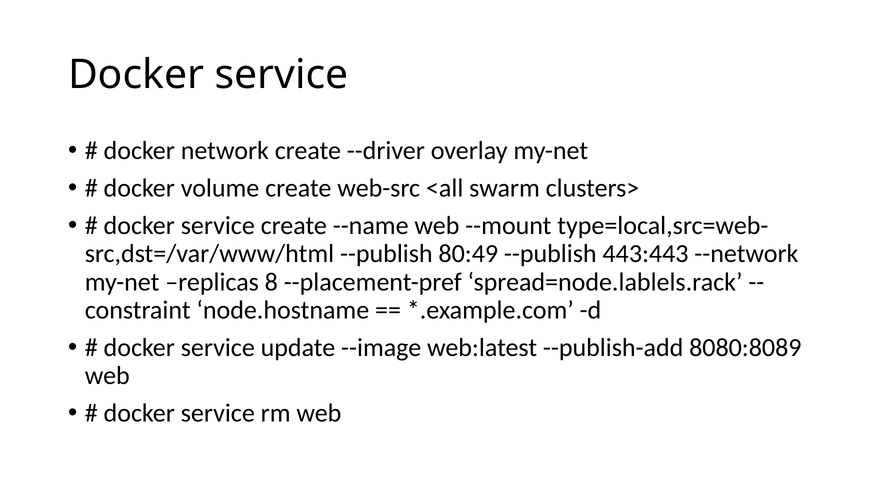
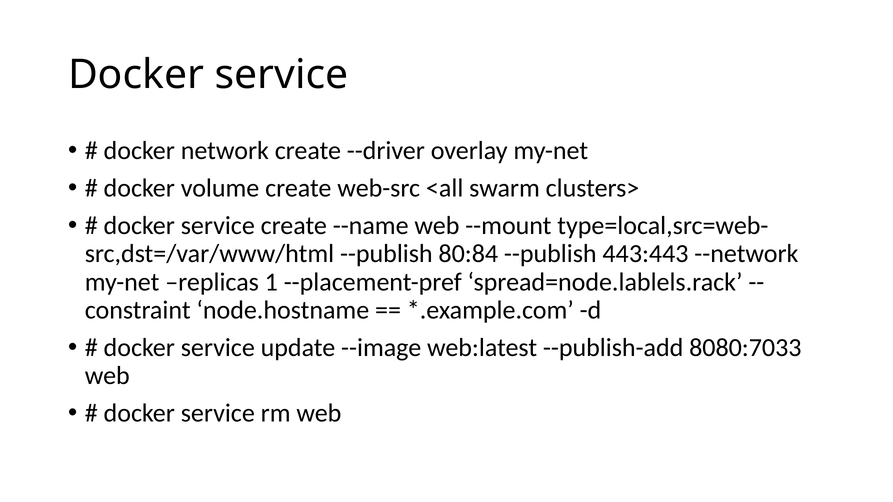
80:49: 80:49 -> 80:84
8: 8 -> 1
8080:8089: 8080:8089 -> 8080:7033
